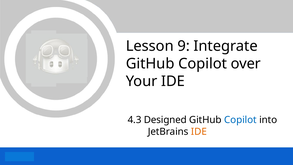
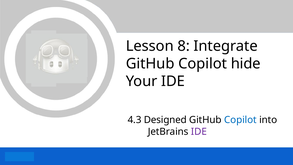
9: 9 -> 8
over: over -> hide
IDE at (199, 131) colour: orange -> purple
